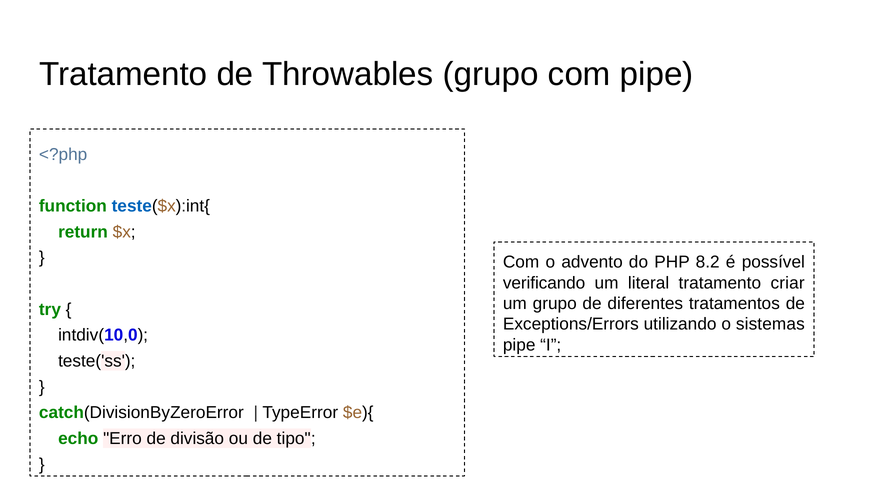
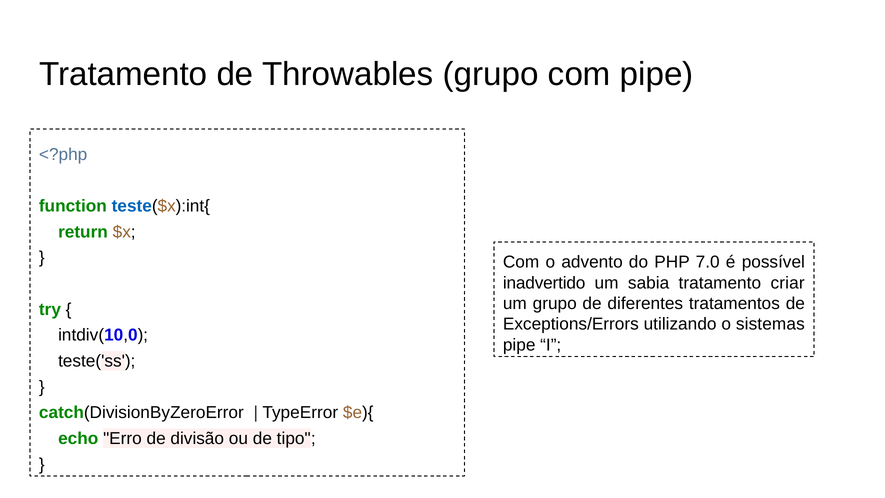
8.2: 8.2 -> 7.0
verificando: verificando -> inadvertido
literal: literal -> sabia
